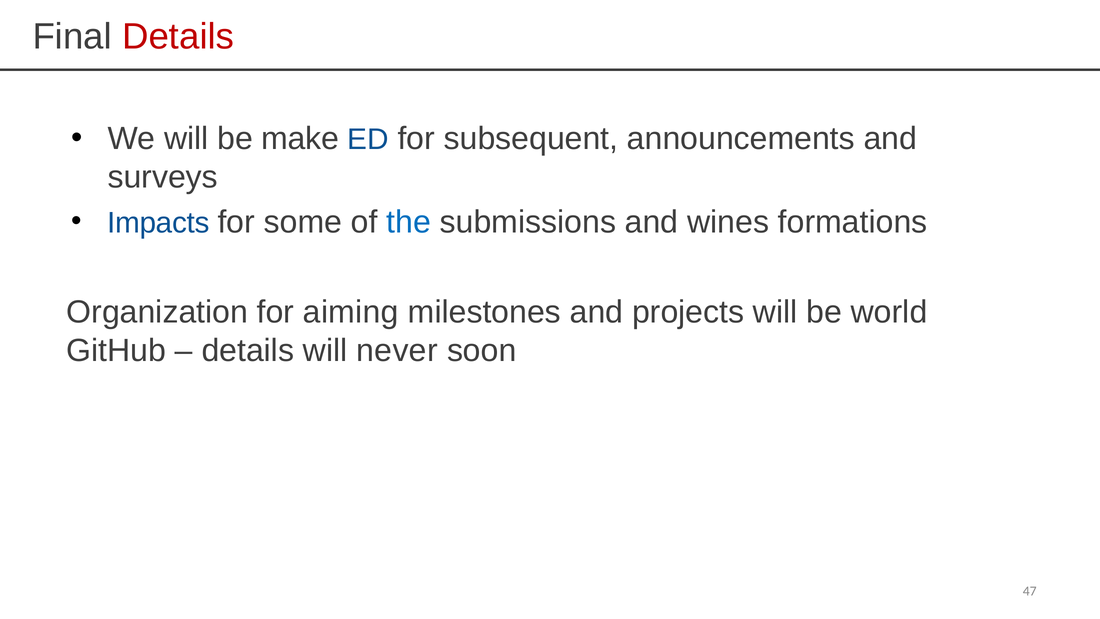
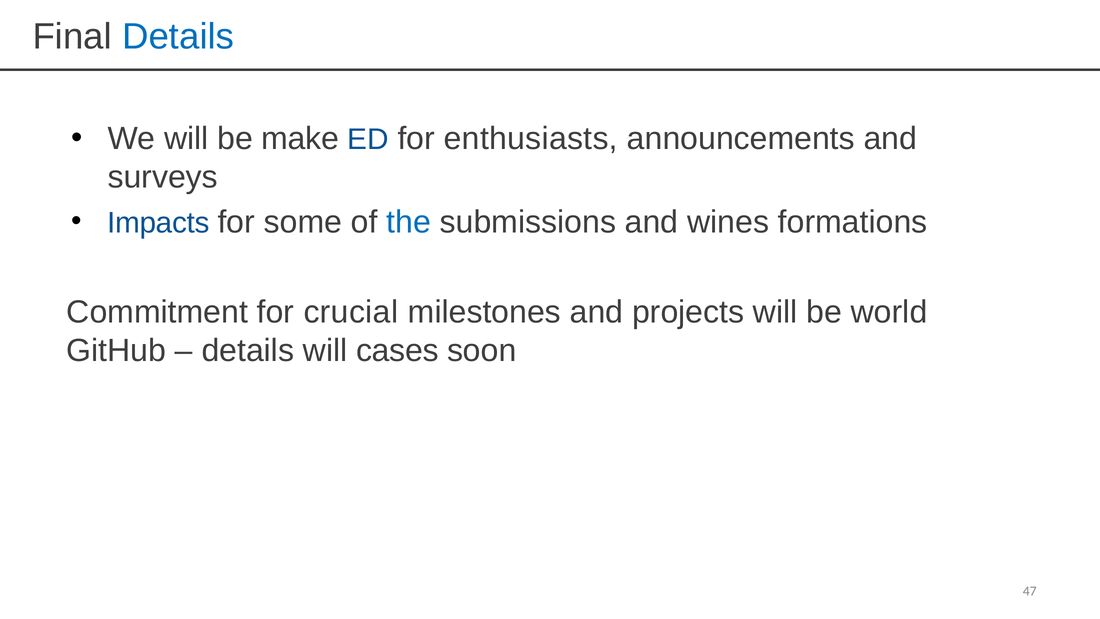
Details at (178, 37) colour: red -> blue
subsequent: subsequent -> enthusiasts
Organization: Organization -> Commitment
aiming: aiming -> crucial
never: never -> cases
